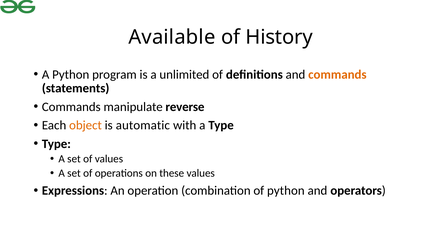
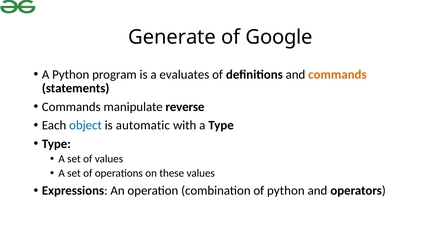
Available: Available -> Generate
History: History -> Google
unlimited: unlimited -> evaluates
object colour: orange -> blue
